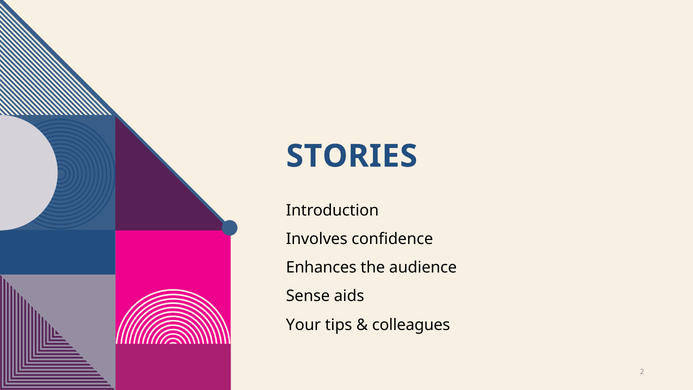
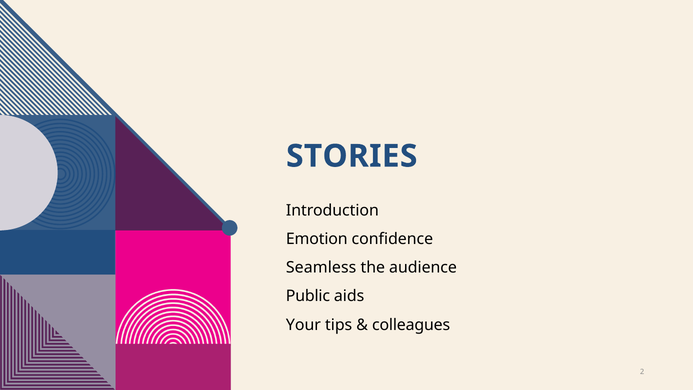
Involves: Involves -> Emotion
Enhances: Enhances -> Seamless
Sense: Sense -> Public
